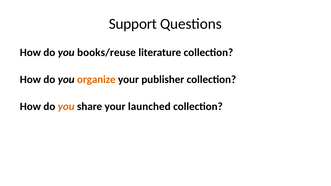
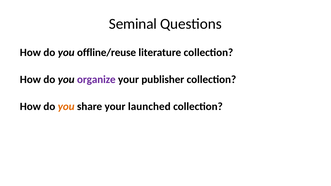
Support: Support -> Seminal
books/reuse: books/reuse -> offline/reuse
organize colour: orange -> purple
